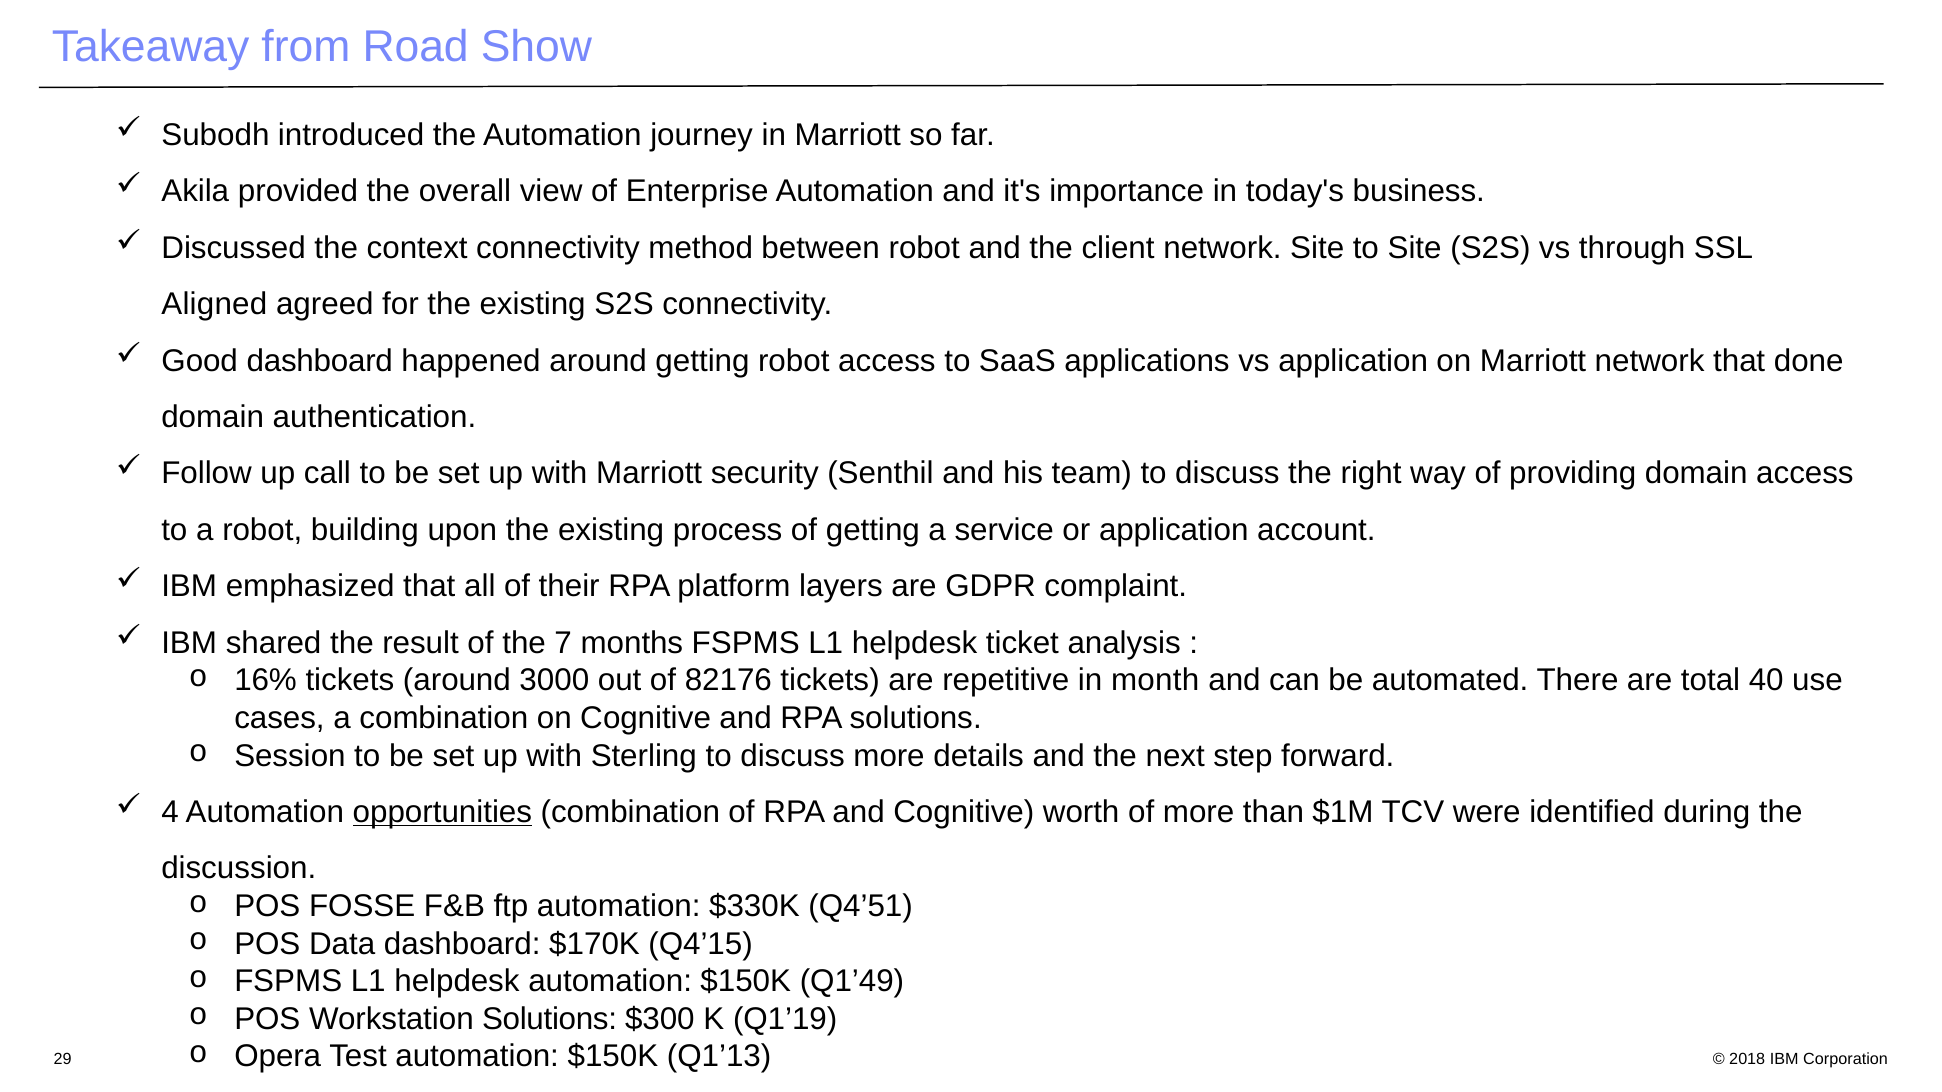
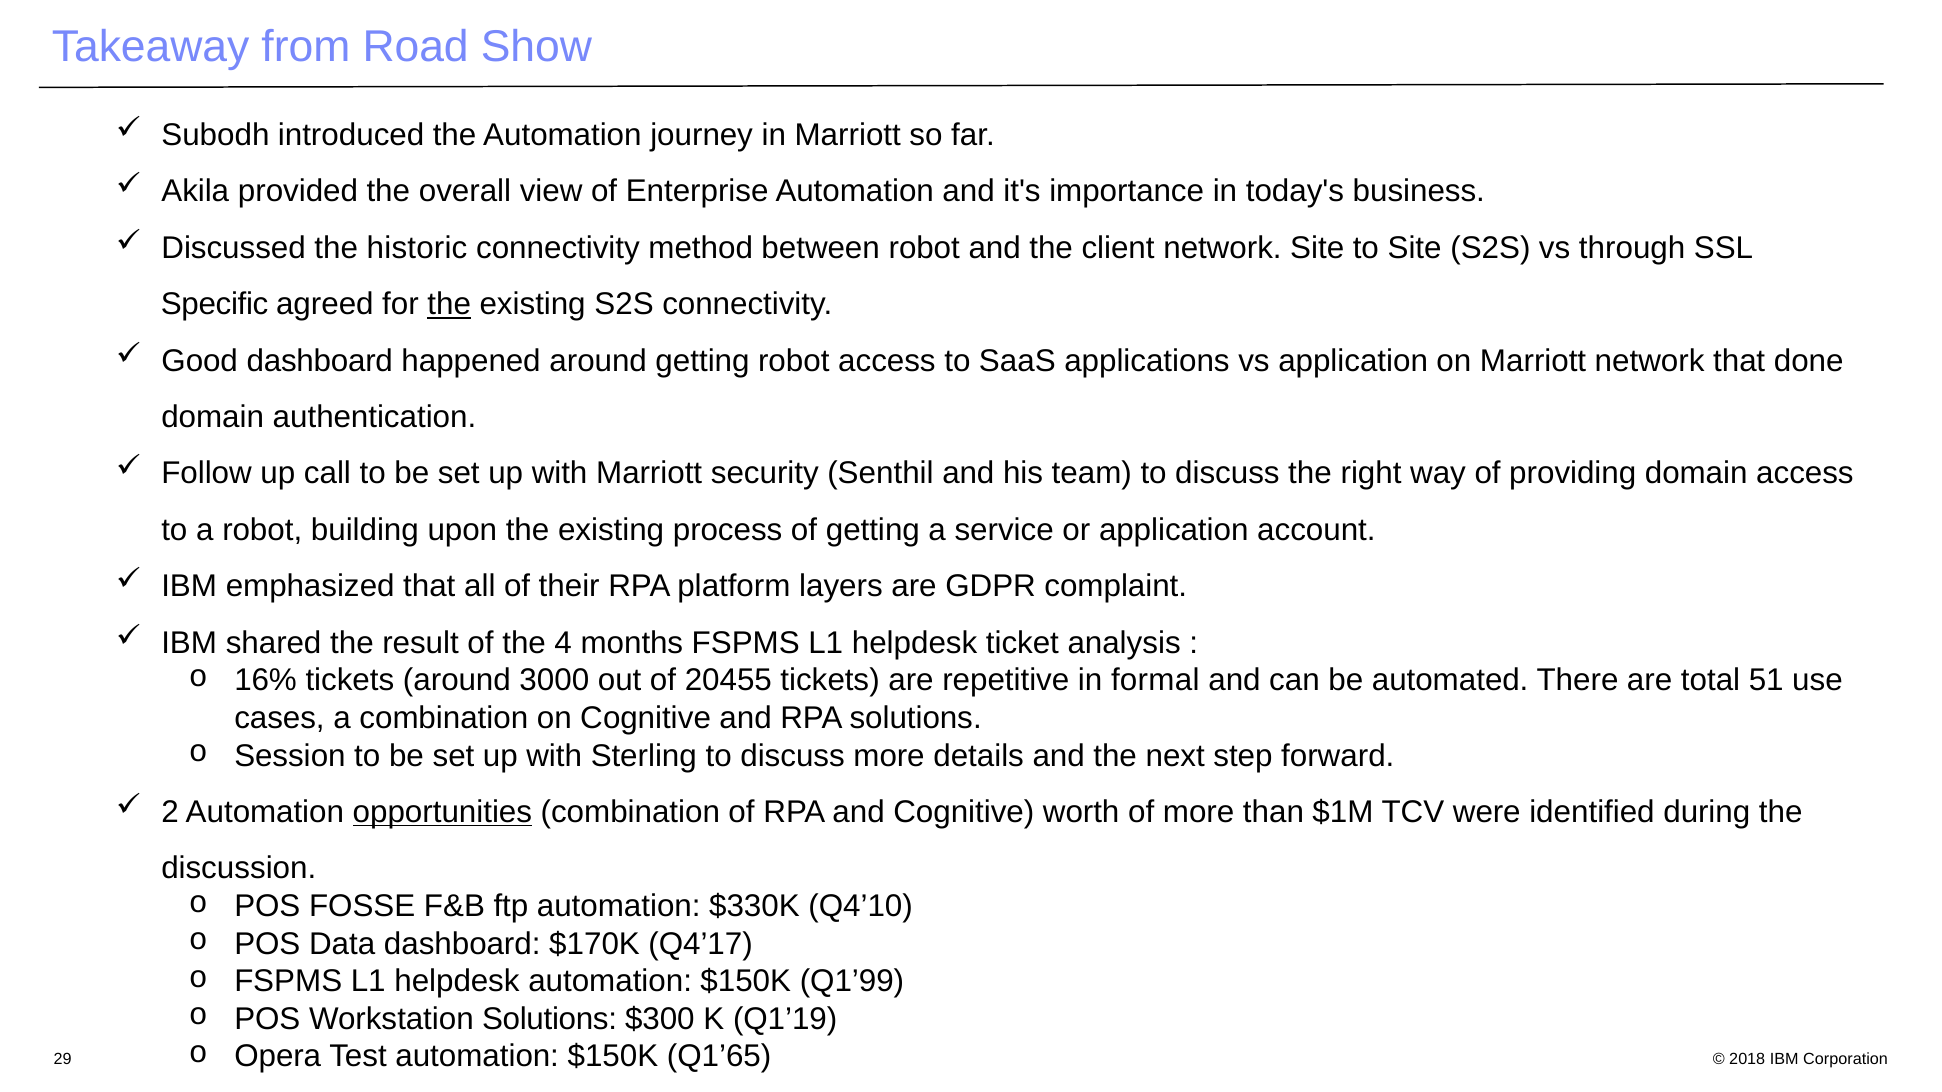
context: context -> historic
Aligned: Aligned -> Specific
the at (449, 305) underline: none -> present
7: 7 -> 4
82176: 82176 -> 20455
month: month -> formal
40: 40 -> 51
4: 4 -> 2
Q4’51: Q4’51 -> Q4’10
Q4’15: Q4’15 -> Q4’17
Q1’49: Q1’49 -> Q1’99
Q1’13: Q1’13 -> Q1’65
